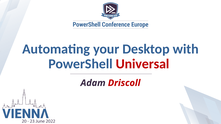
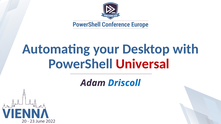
Driscoll colour: red -> blue
